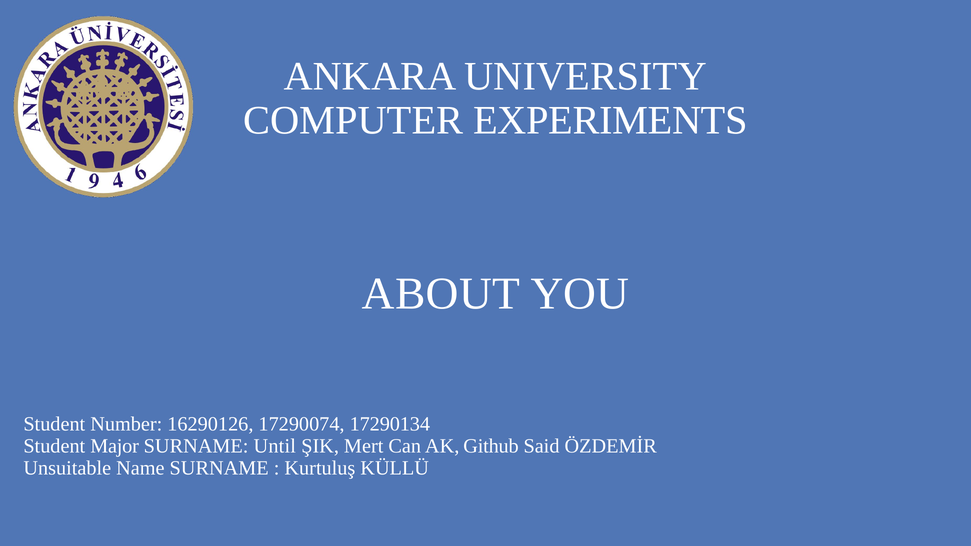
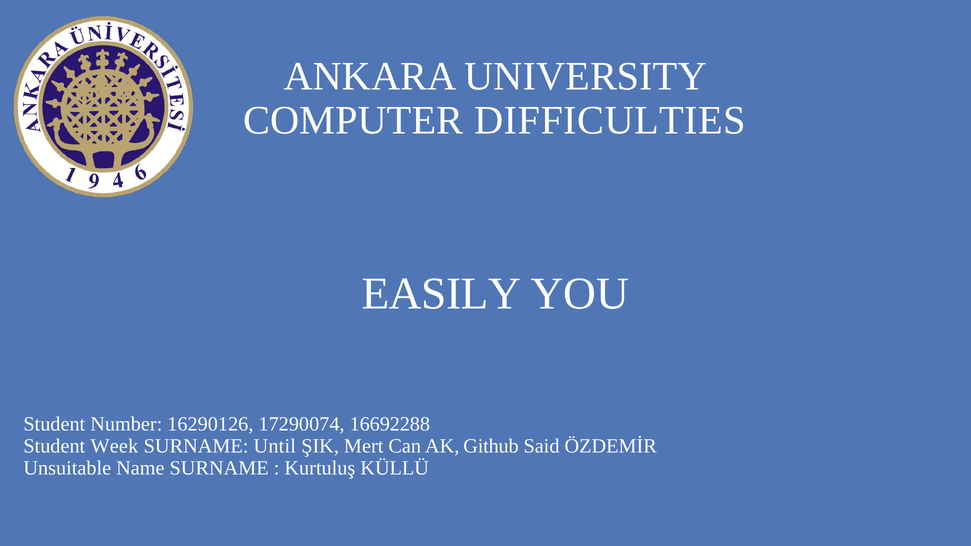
EXPERIMENTS: EXPERIMENTS -> DIFFICULTIES
ABOUT: ABOUT -> EASILY
17290134: 17290134 -> 16692288
Major: Major -> Week
